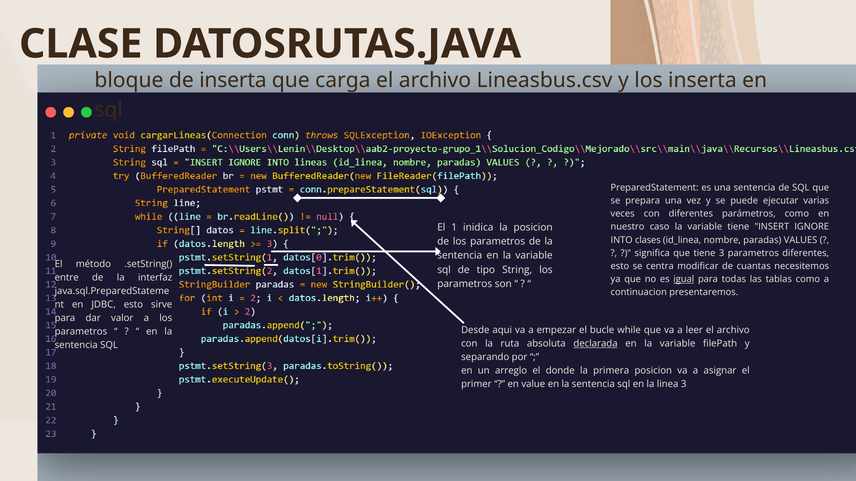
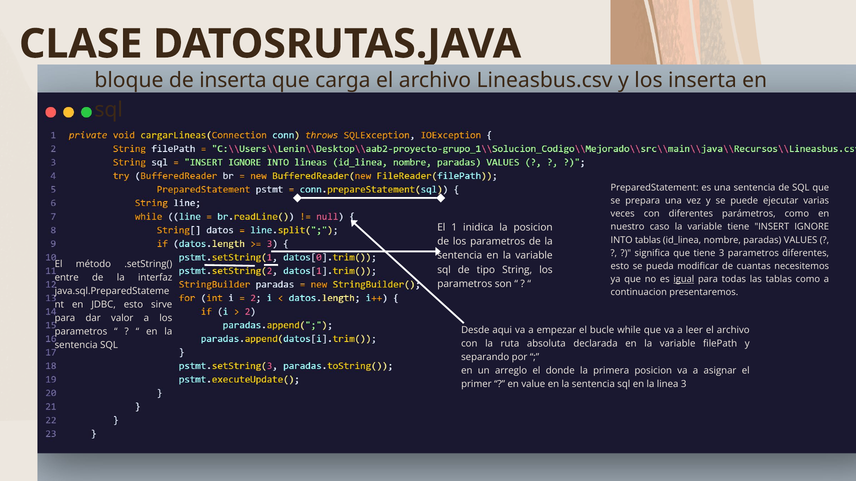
INTO clases: clases -> tablas
centra: centra -> pueda
declarada underline: present -> none
